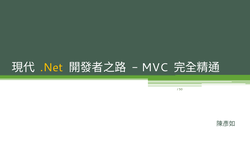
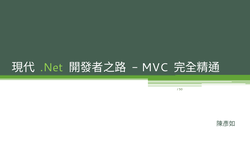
.Net colour: yellow -> light green
